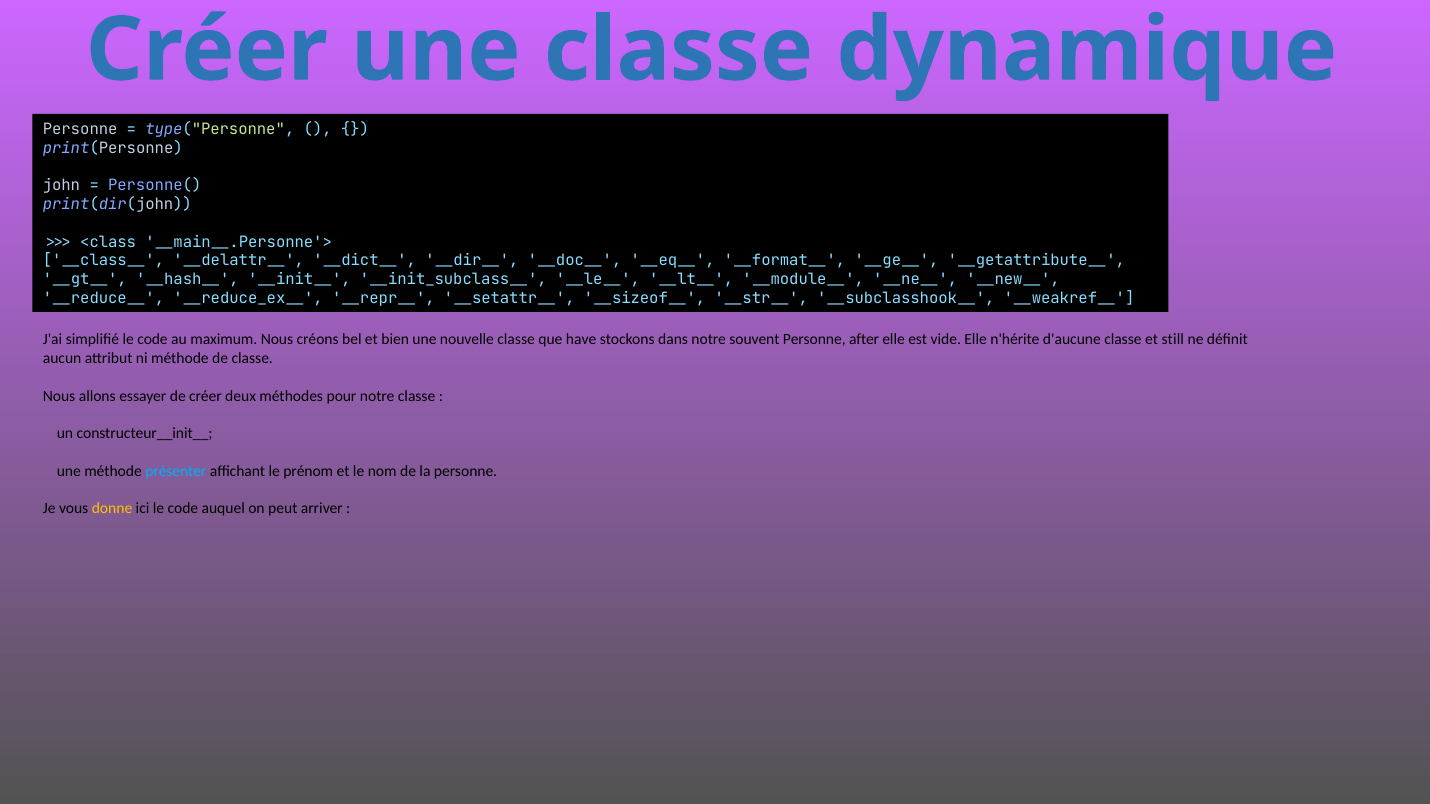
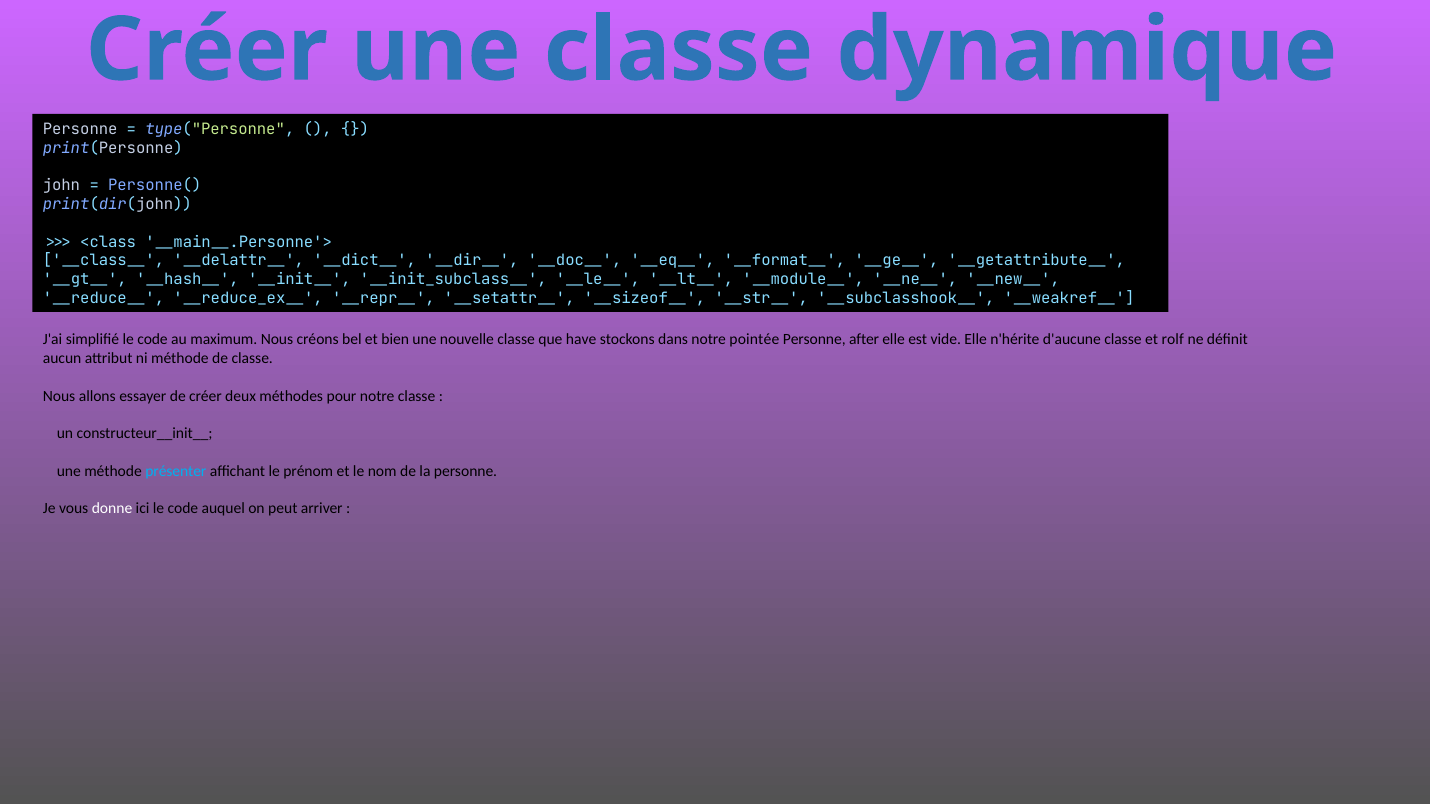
souvent: souvent -> pointée
still: still -> rolf
donne colour: yellow -> white
